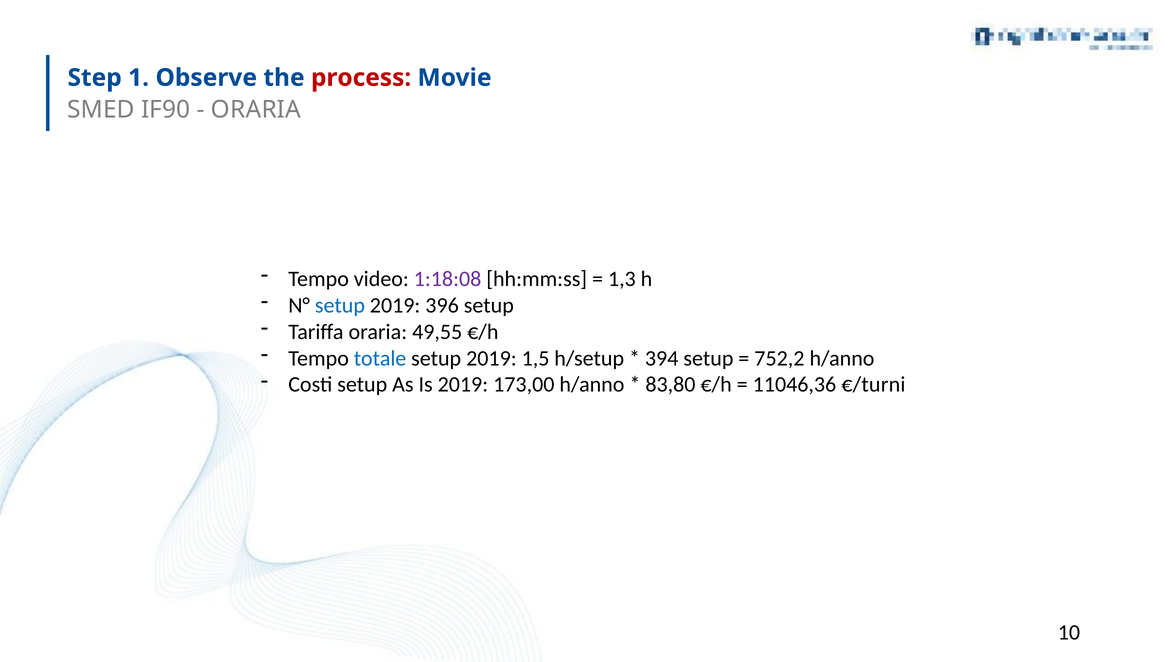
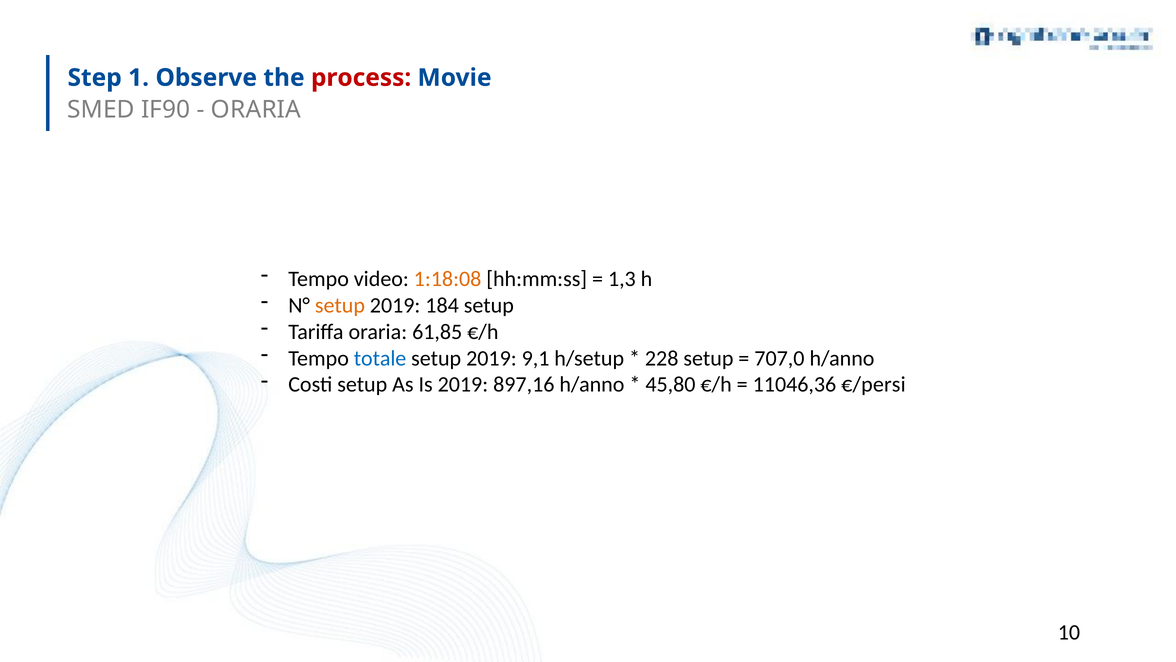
1:18:08 colour: purple -> orange
setup at (340, 305) colour: blue -> orange
396: 396 -> 184
49,55: 49,55 -> 61,85
1,5: 1,5 -> 9,1
394: 394 -> 228
752,2: 752,2 -> 707,0
173,00: 173,00 -> 897,16
83,80: 83,80 -> 45,80
€/turni: €/turni -> €/persi
